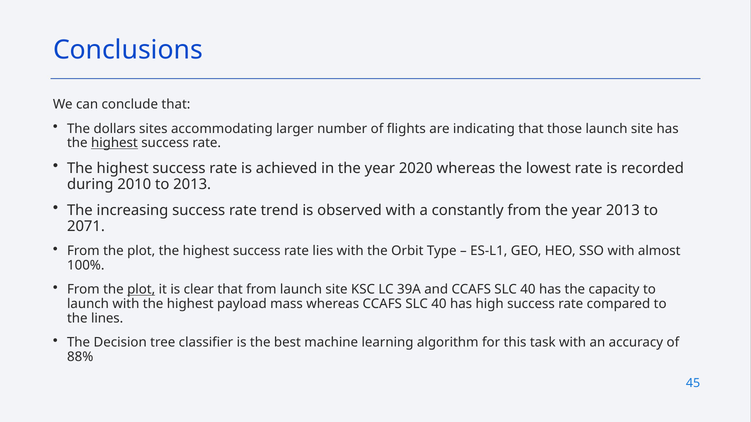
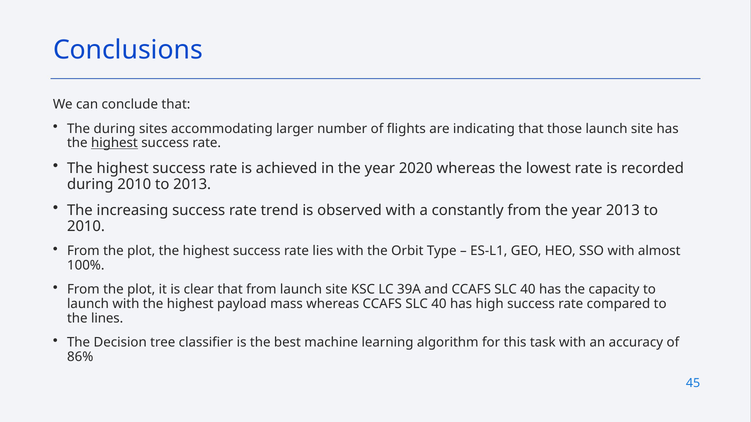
The dollars: dollars -> during
2071 at (86, 226): 2071 -> 2010
plot at (141, 290) underline: present -> none
88%: 88% -> 86%
